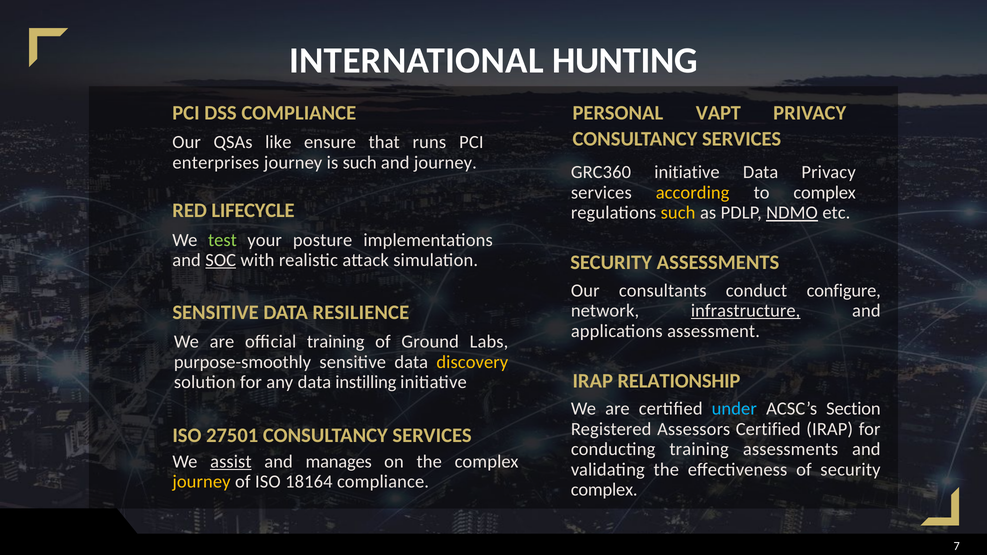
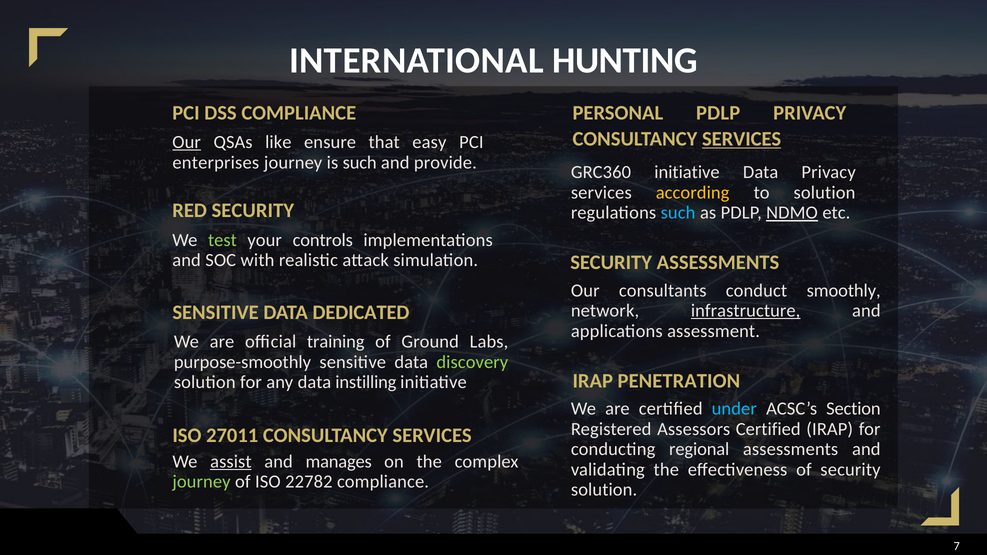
PERSONAL VAPT: VAPT -> PDLP
SERVICES at (742, 139) underline: none -> present
Our at (187, 142) underline: none -> present
runs: runs -> easy
and journey: journey -> provide
to complex: complex -> solution
RED LIFECYCLE: LIFECYCLE -> SECURITY
such at (678, 213) colour: yellow -> light blue
posture: posture -> controls
SOC underline: present -> none
configure: configure -> smoothly
RESILIENCE: RESILIENCE -> DEDICATED
discovery colour: yellow -> light green
RELATIONSHIP: RELATIONSHIP -> PENETRATION
27501: 27501 -> 27011
conducting training: training -> regional
journey at (201, 482) colour: yellow -> light green
18164: 18164 -> 22782
complex at (604, 490): complex -> solution
